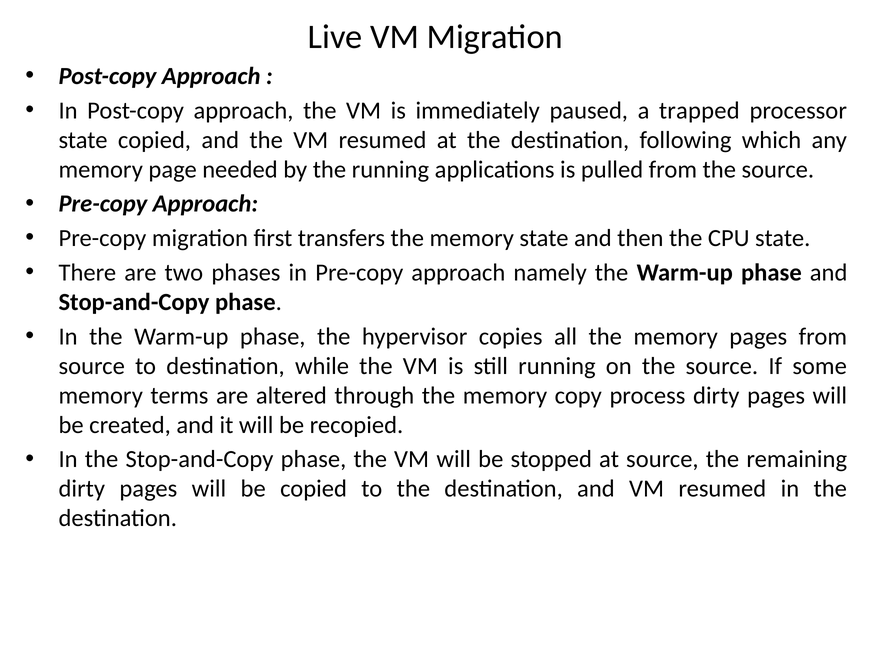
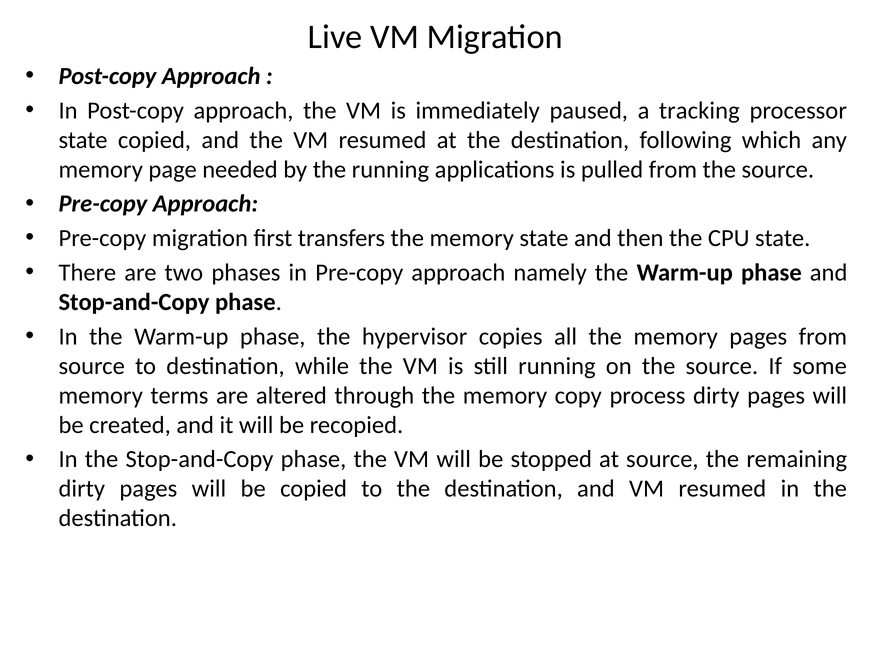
trapped: trapped -> tracking
